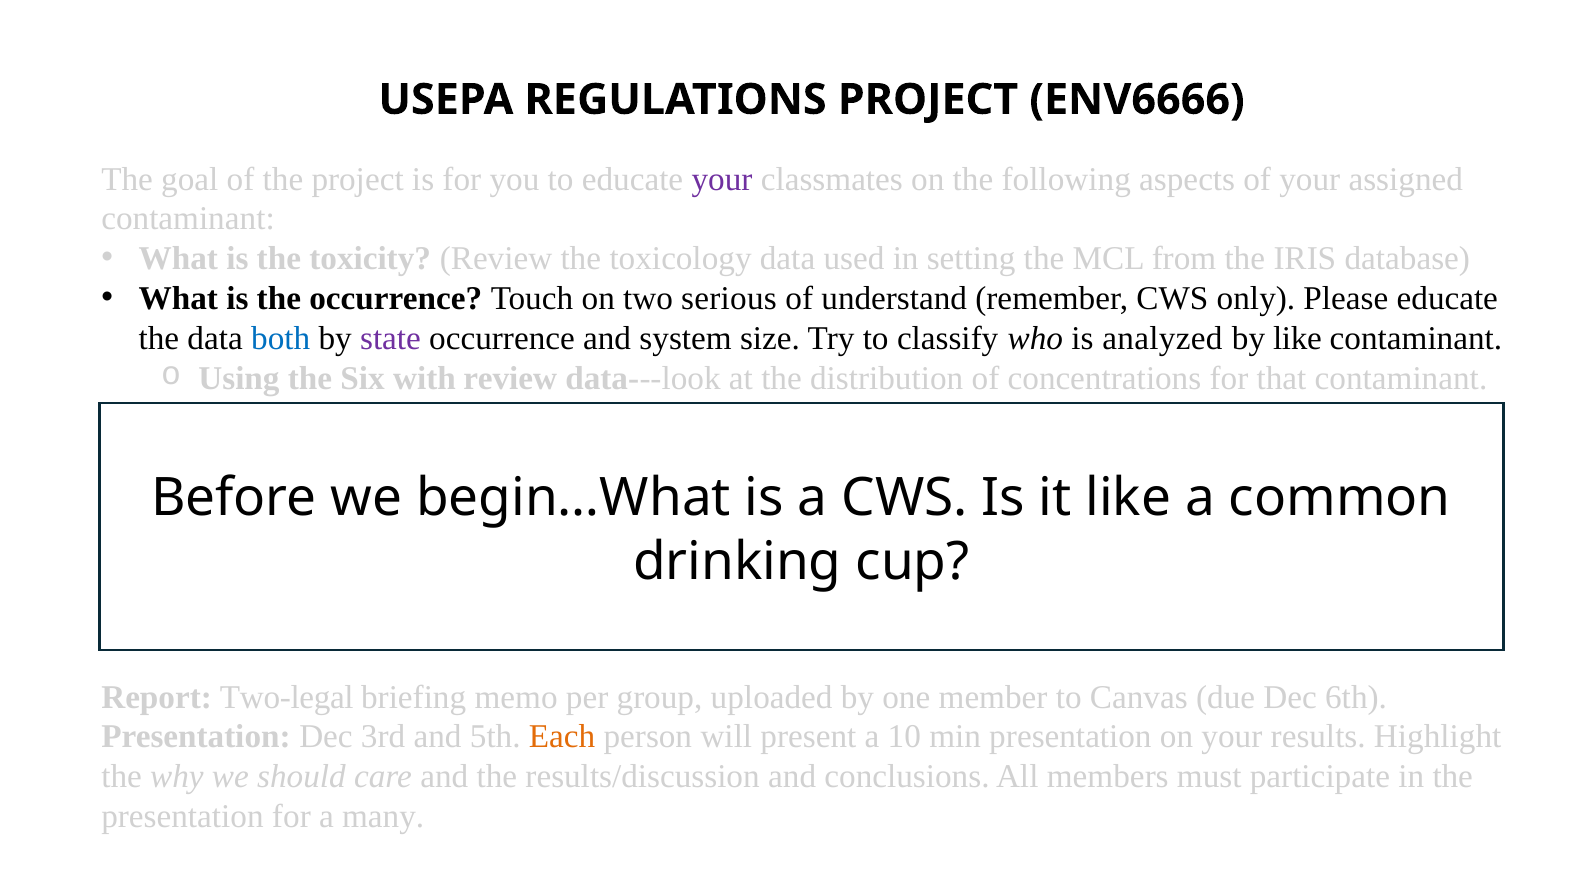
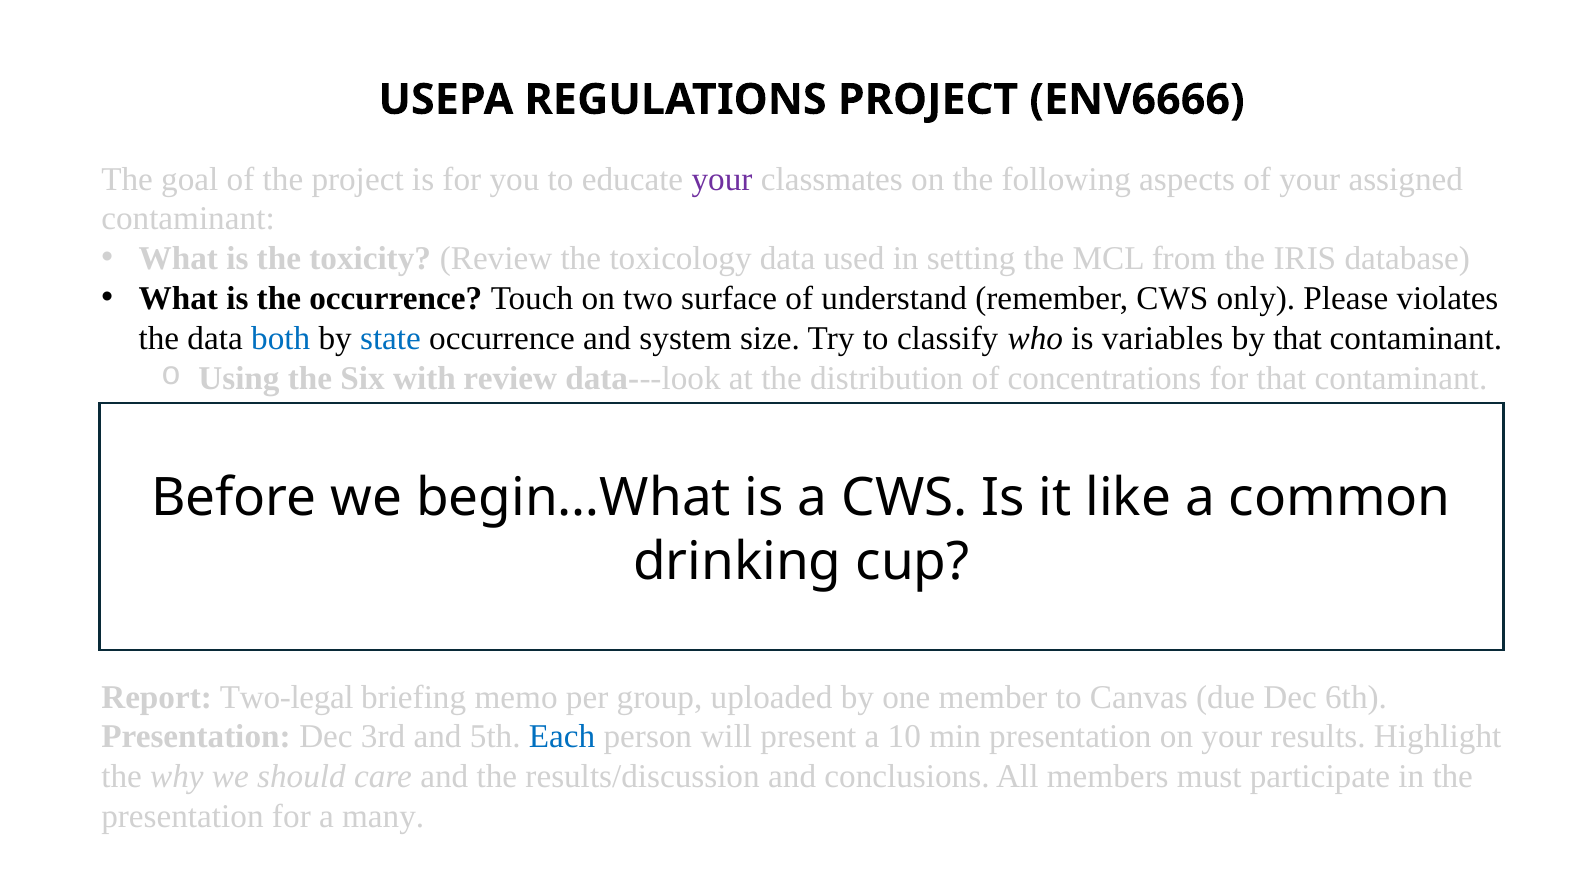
serious: serious -> surface
Please educate: educate -> violates
state colour: purple -> blue
analyzed: analyzed -> variables
by like: like -> that
Each colour: orange -> blue
